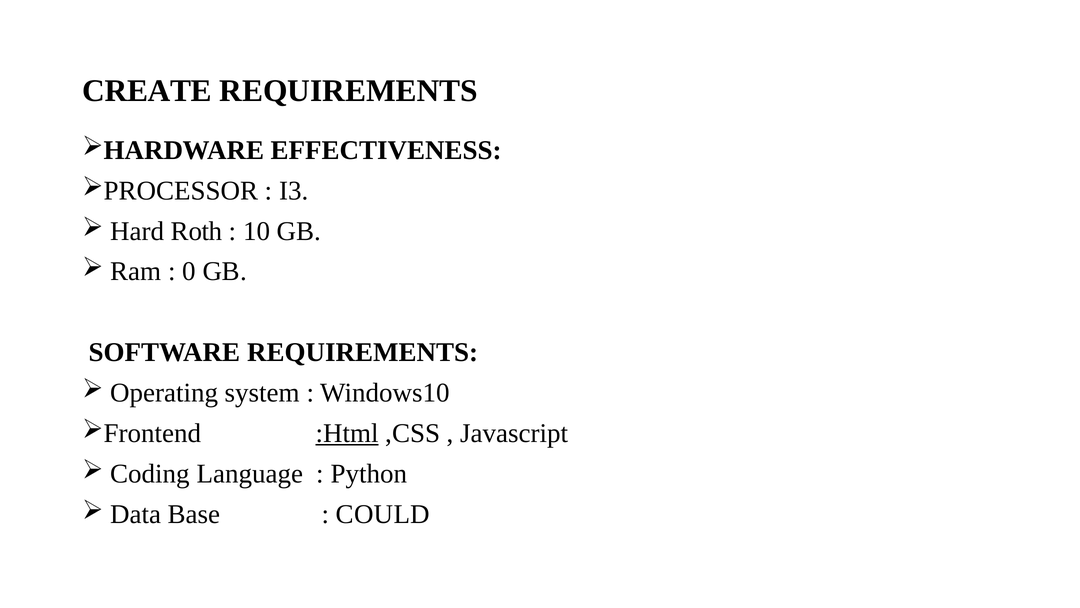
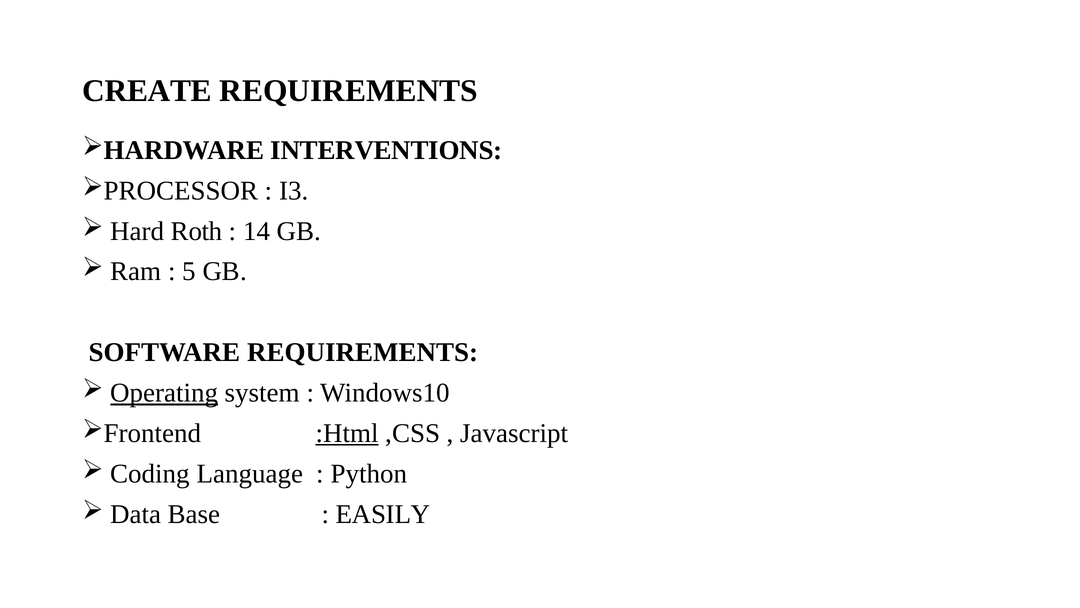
EFFECTIVENESS: EFFECTIVENESS -> INTERVENTIONS
10: 10 -> 14
0: 0 -> 5
Operating underline: none -> present
COULD: COULD -> EASILY
